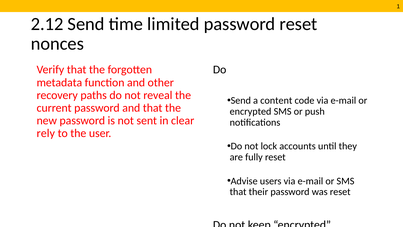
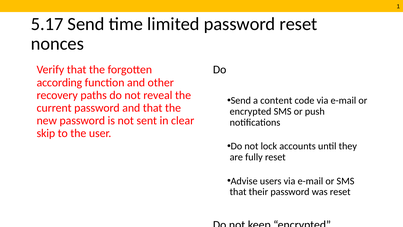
2.12: 2.12 -> 5.17
metadata: metadata -> according
rely: rely -> skip
